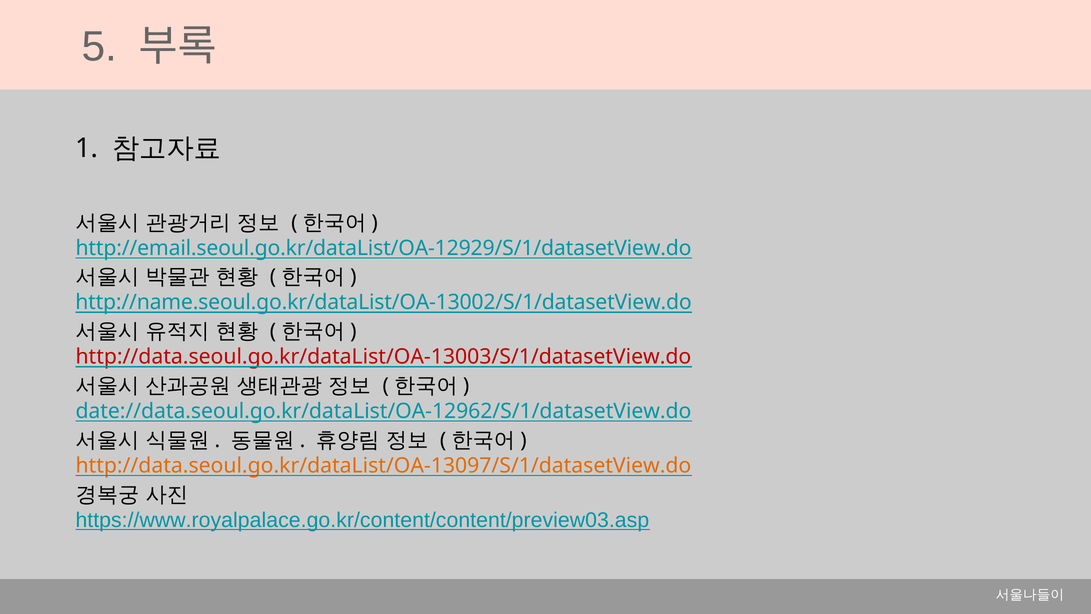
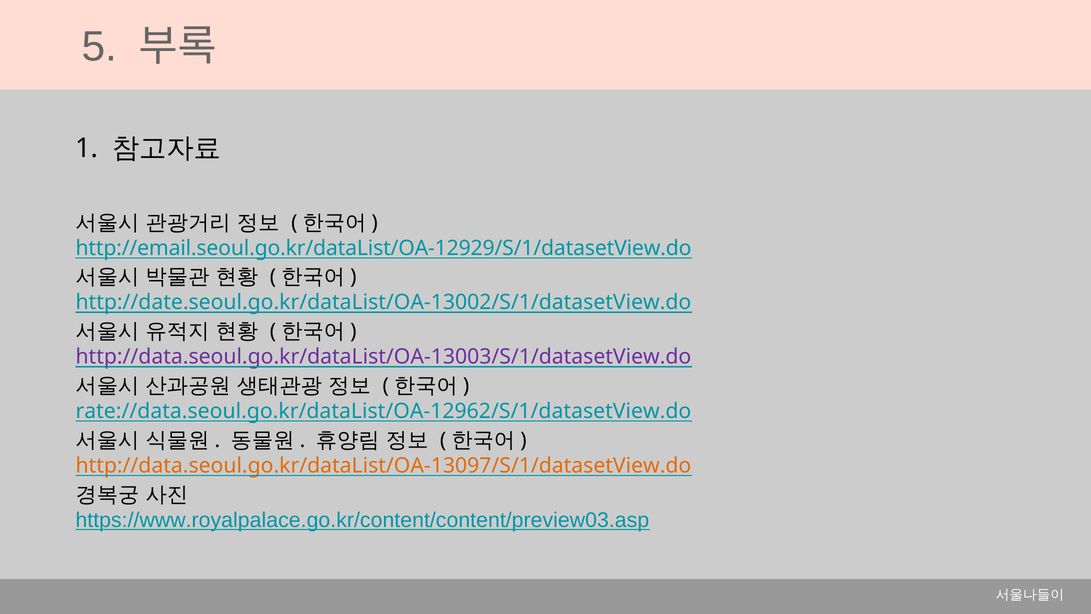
http://name.seoul.go.kr/dataList/OA-13002/S/1/datasetView.do: http://name.seoul.go.kr/dataList/OA-13002/S/1/datasetView.do -> http://date.seoul.go.kr/dataList/OA-13002/S/1/datasetView.do
http://data.seoul.go.kr/dataList/OA-13003/S/1/datasetView.do colour: red -> purple
date://data.seoul.go.kr/dataList/OA-12962/S/1/datasetView.do: date://data.seoul.go.kr/dataList/OA-12962/S/1/datasetView.do -> rate://data.seoul.go.kr/dataList/OA-12962/S/1/datasetView.do
